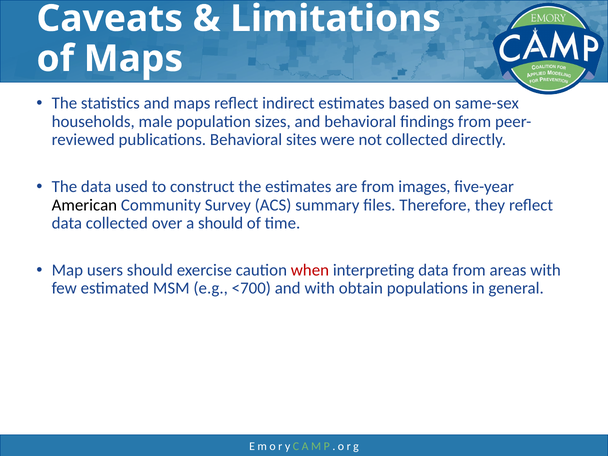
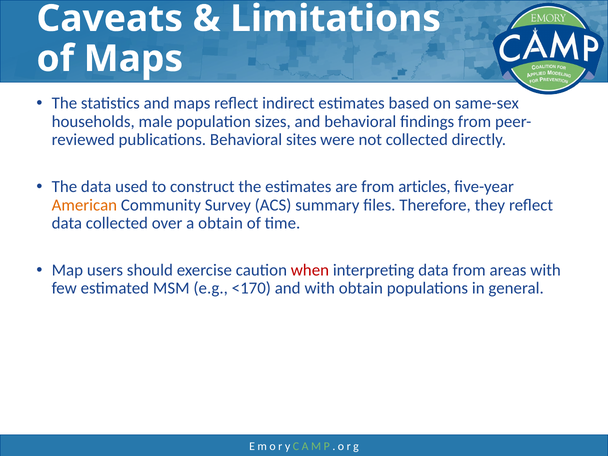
images: images -> articles
American colour: black -> orange
a should: should -> obtain
<700: <700 -> <170
